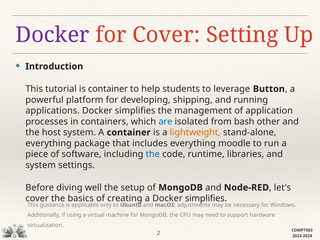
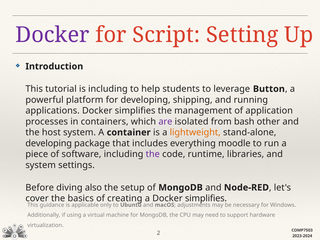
for Cover: Cover -> Script
is container: container -> including
are colour: blue -> purple
everything at (49, 143): everything -> developing
the at (153, 154) colour: blue -> purple
well: well -> also
